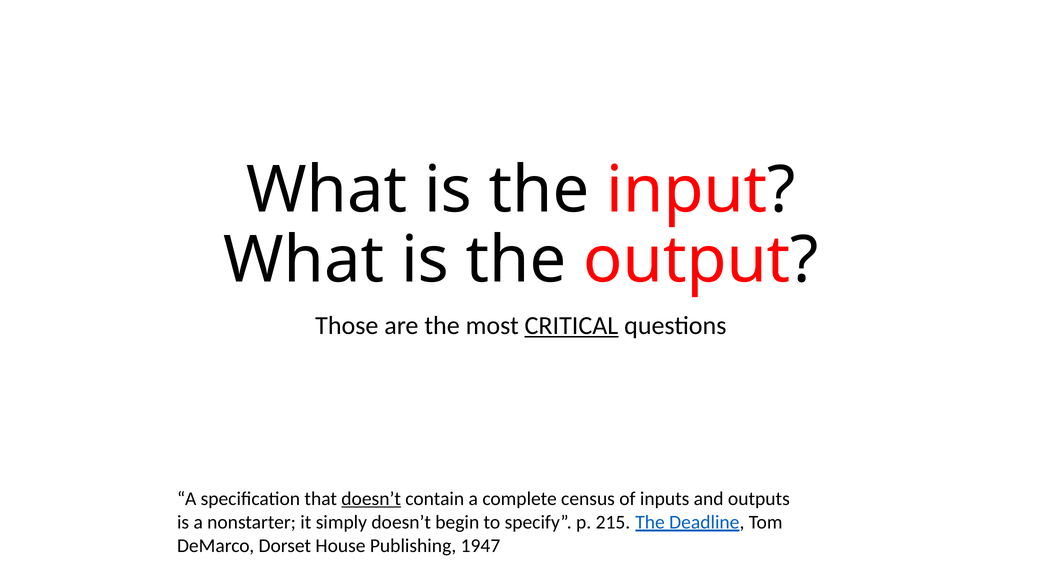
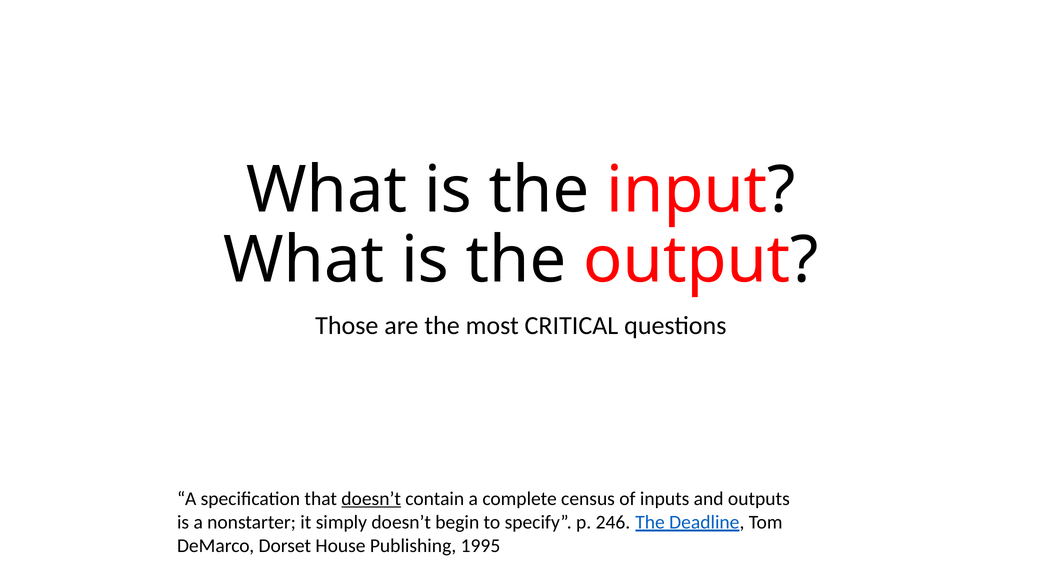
CRITICAL underline: present -> none
215: 215 -> 246
1947: 1947 -> 1995
